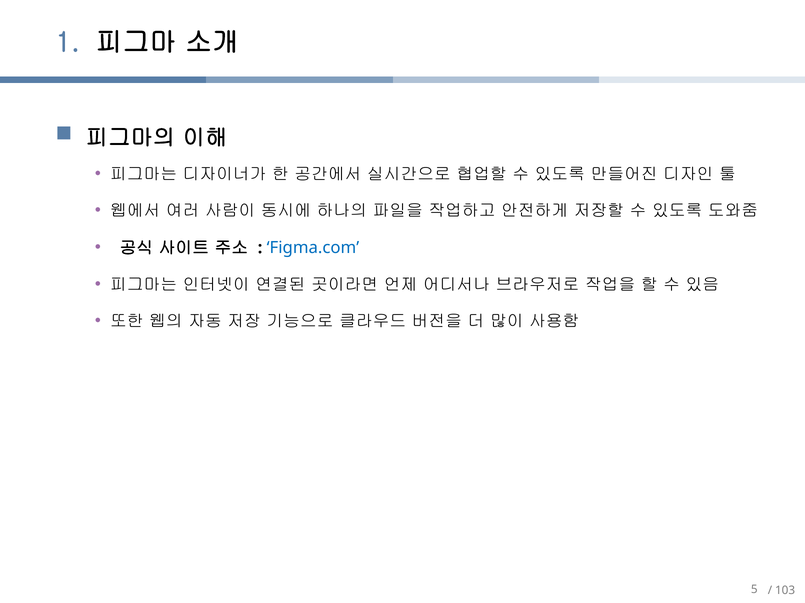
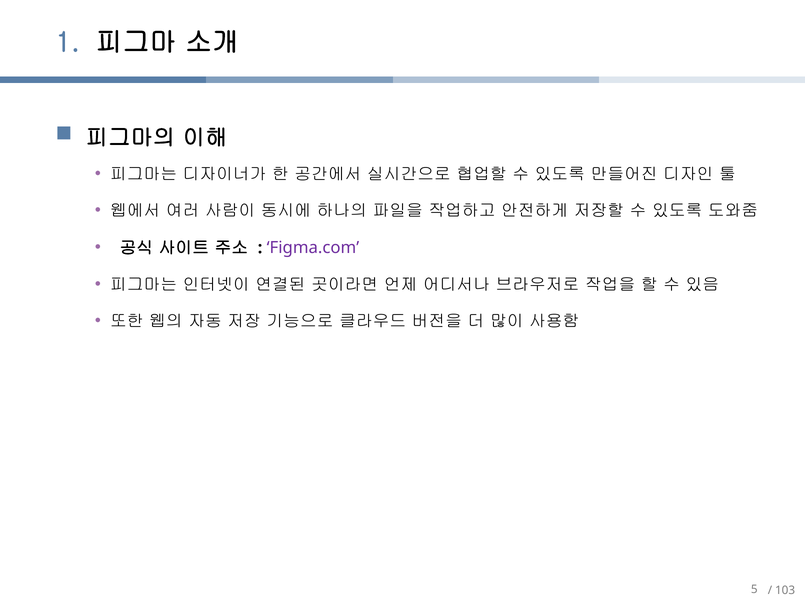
Figma.com colour: blue -> purple
